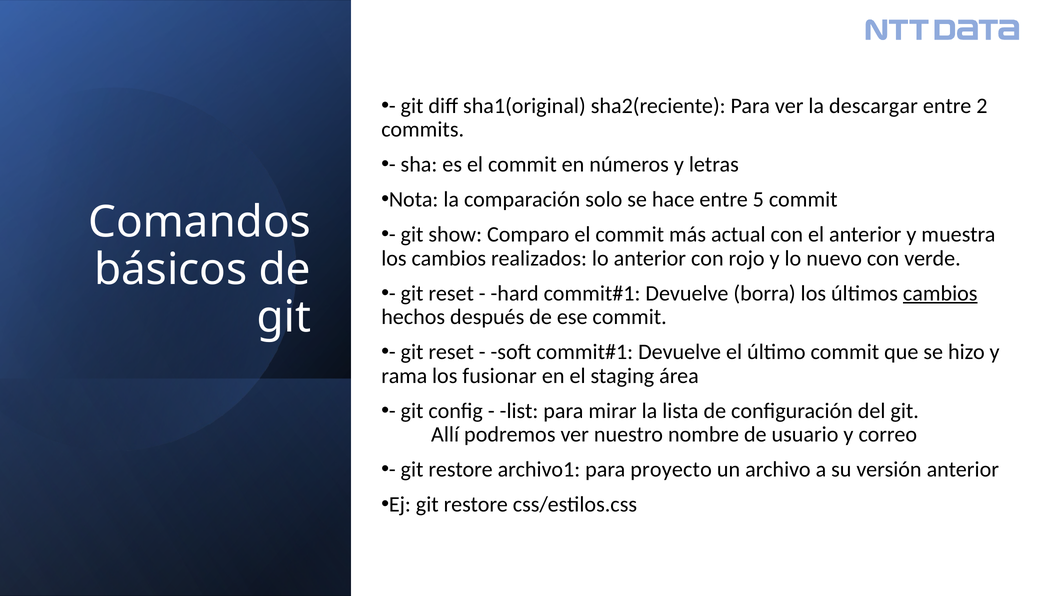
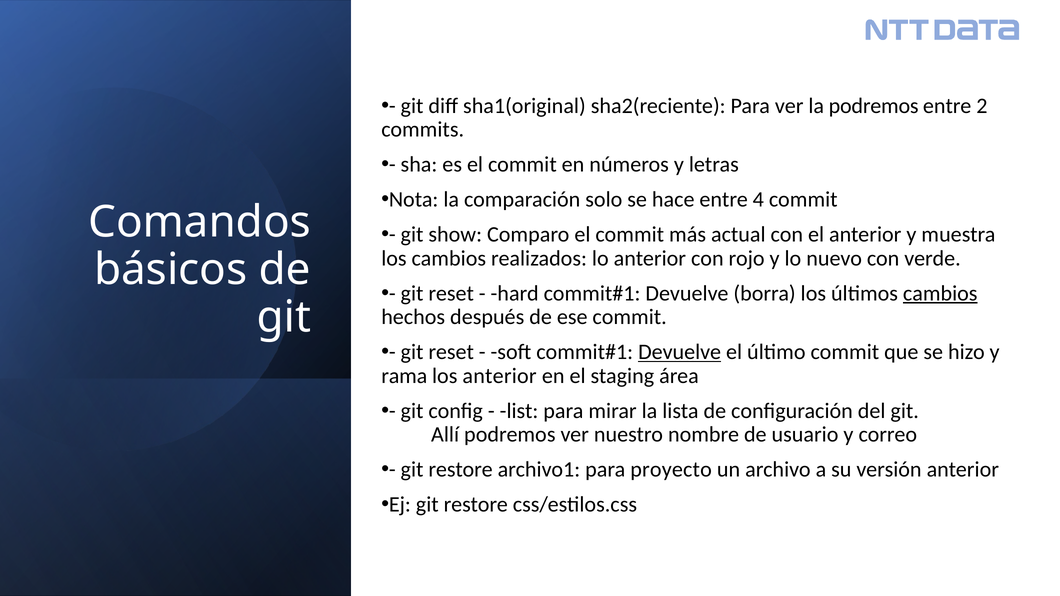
la descargar: descargar -> podremos
5: 5 -> 4
Devuelve at (680, 352) underline: none -> present
los fusionar: fusionar -> anterior
